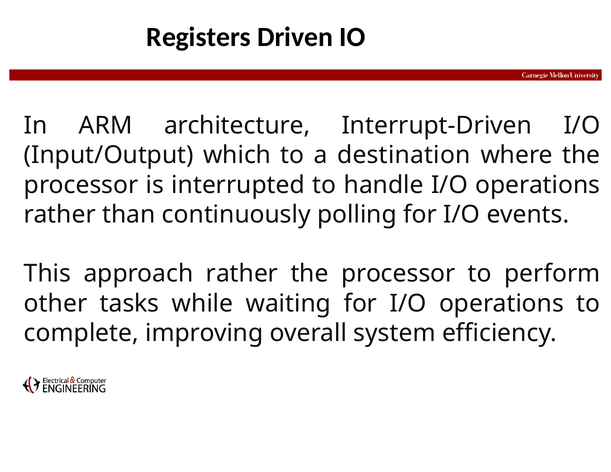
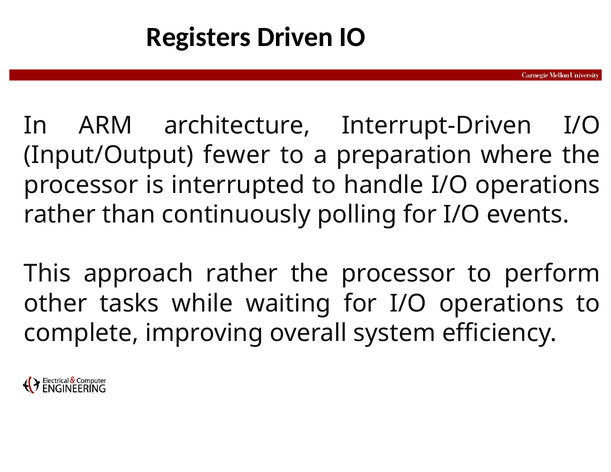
which: which -> fewer
destination: destination -> preparation
